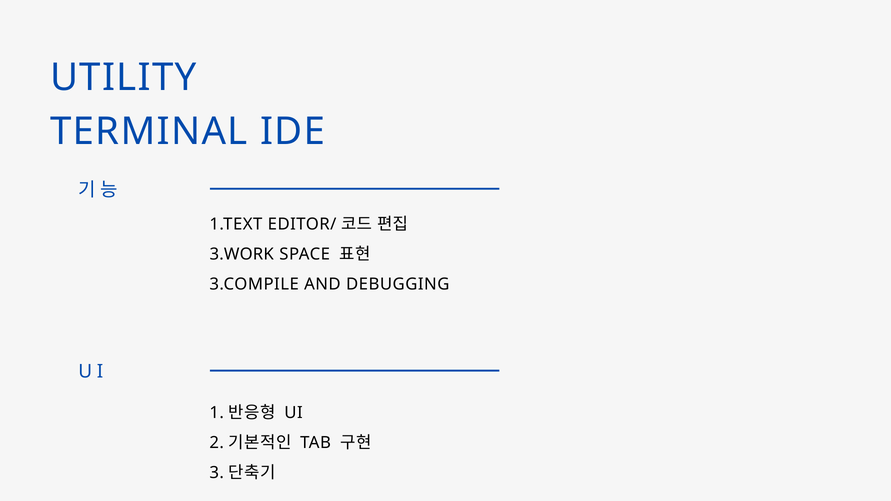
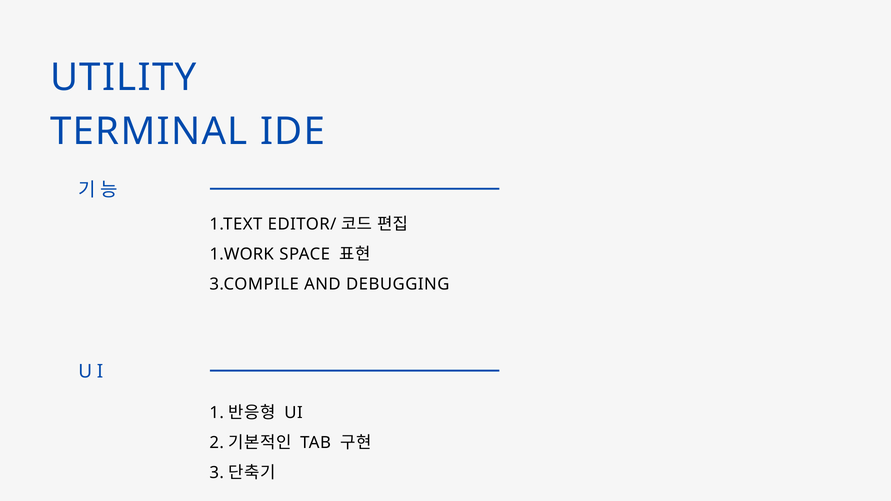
3.WORK: 3.WORK -> 1.WORK
